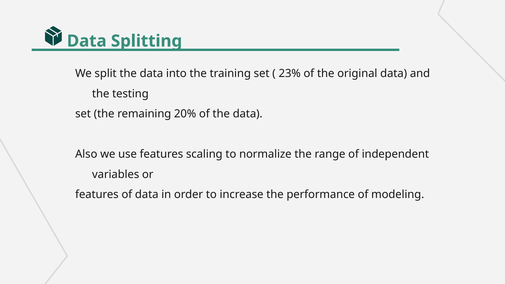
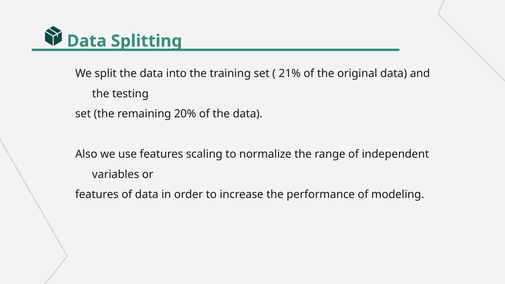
23%: 23% -> 21%
